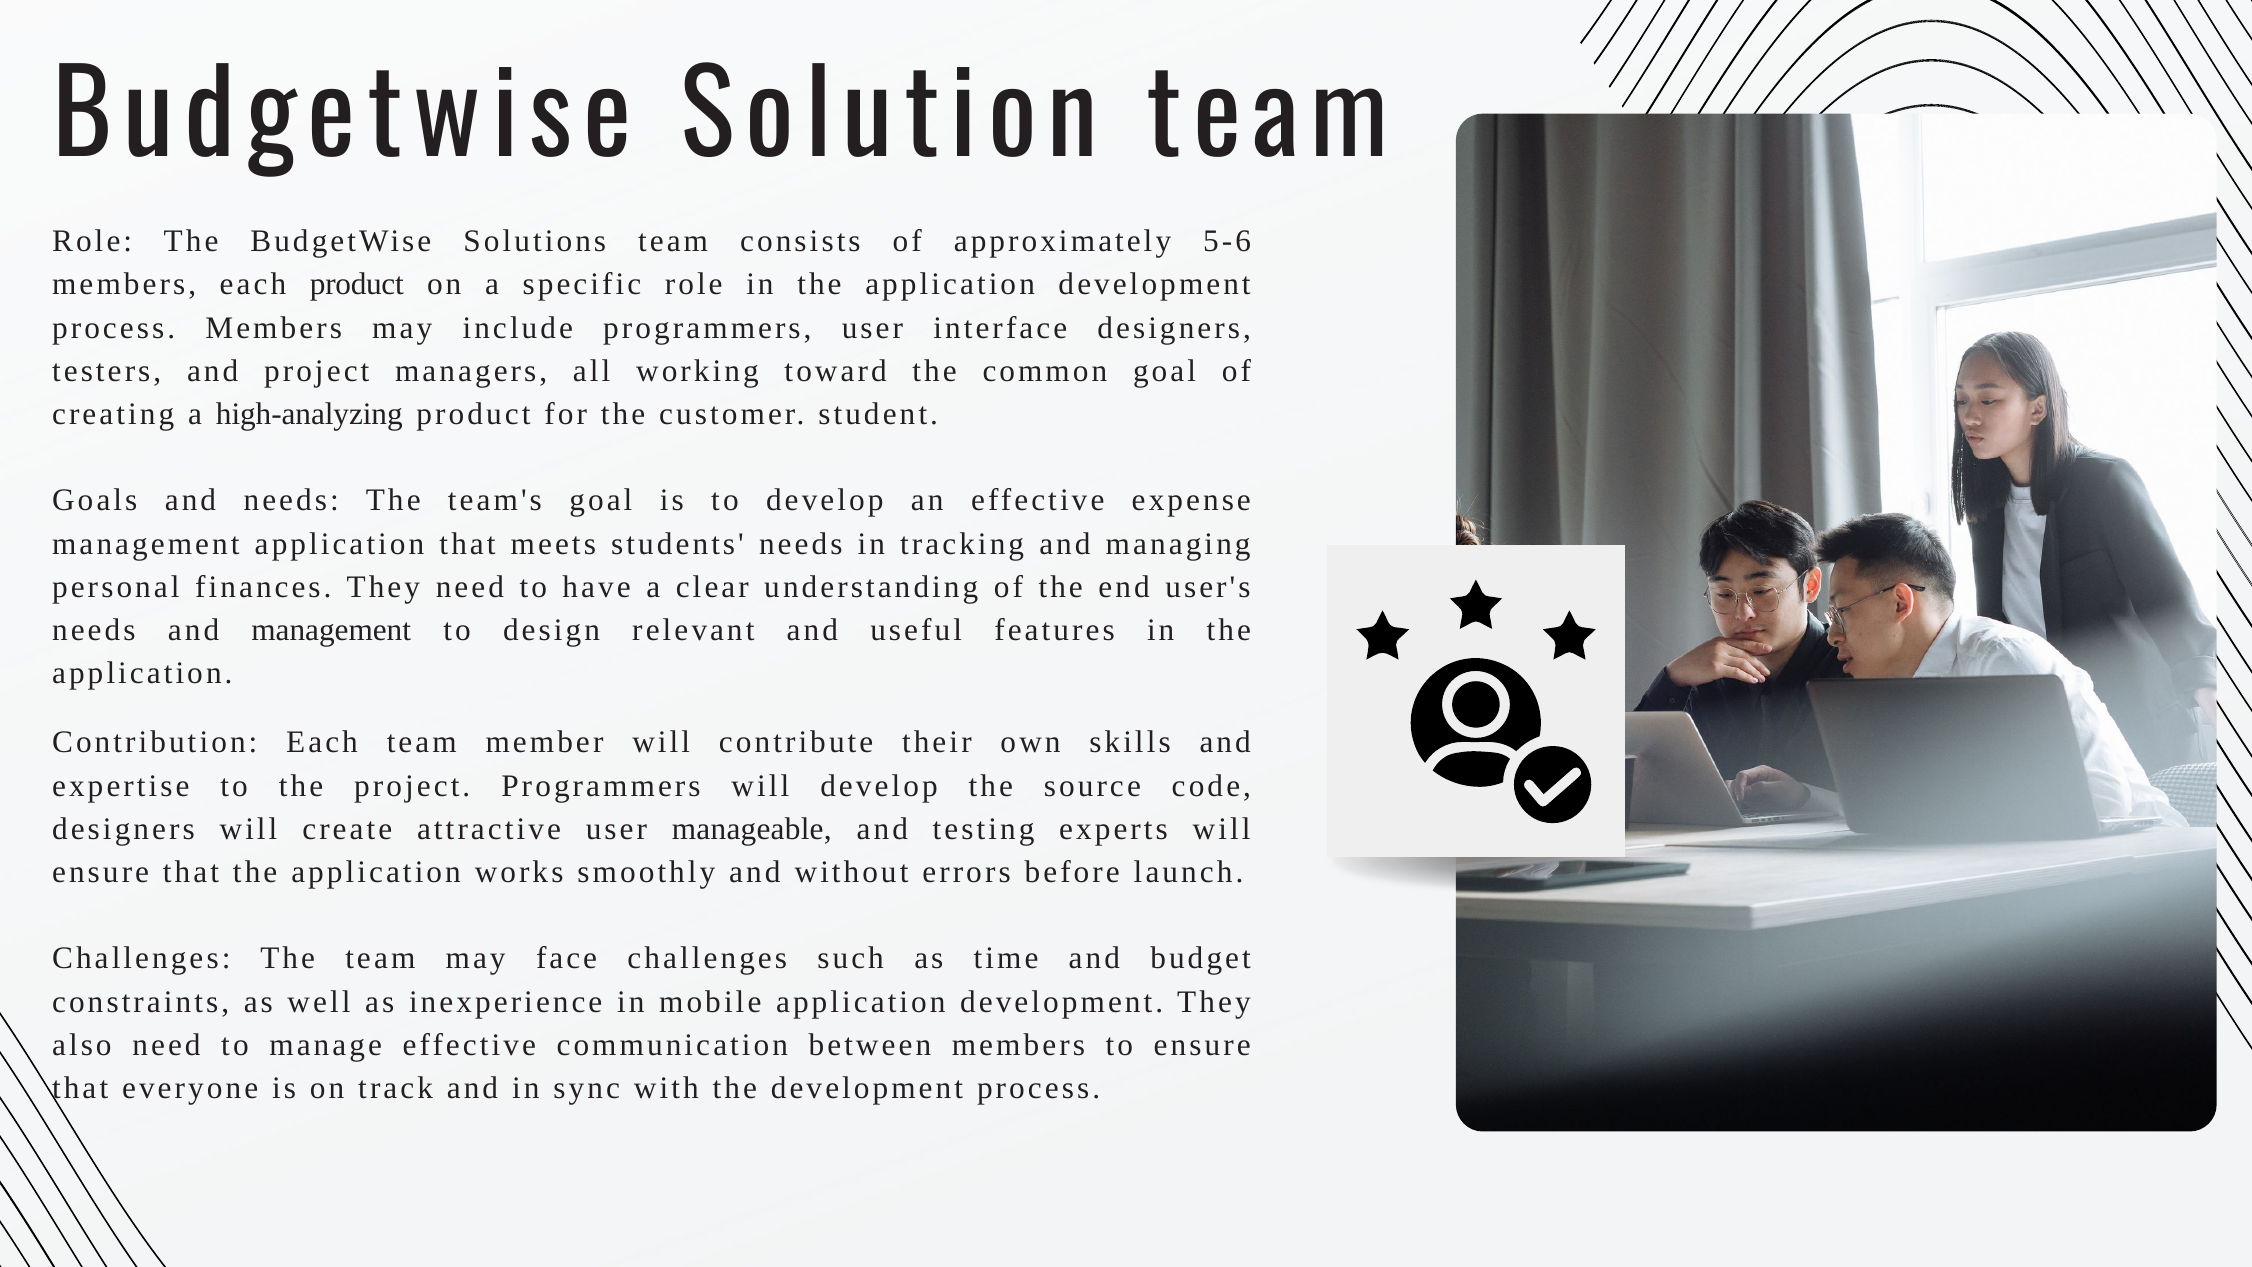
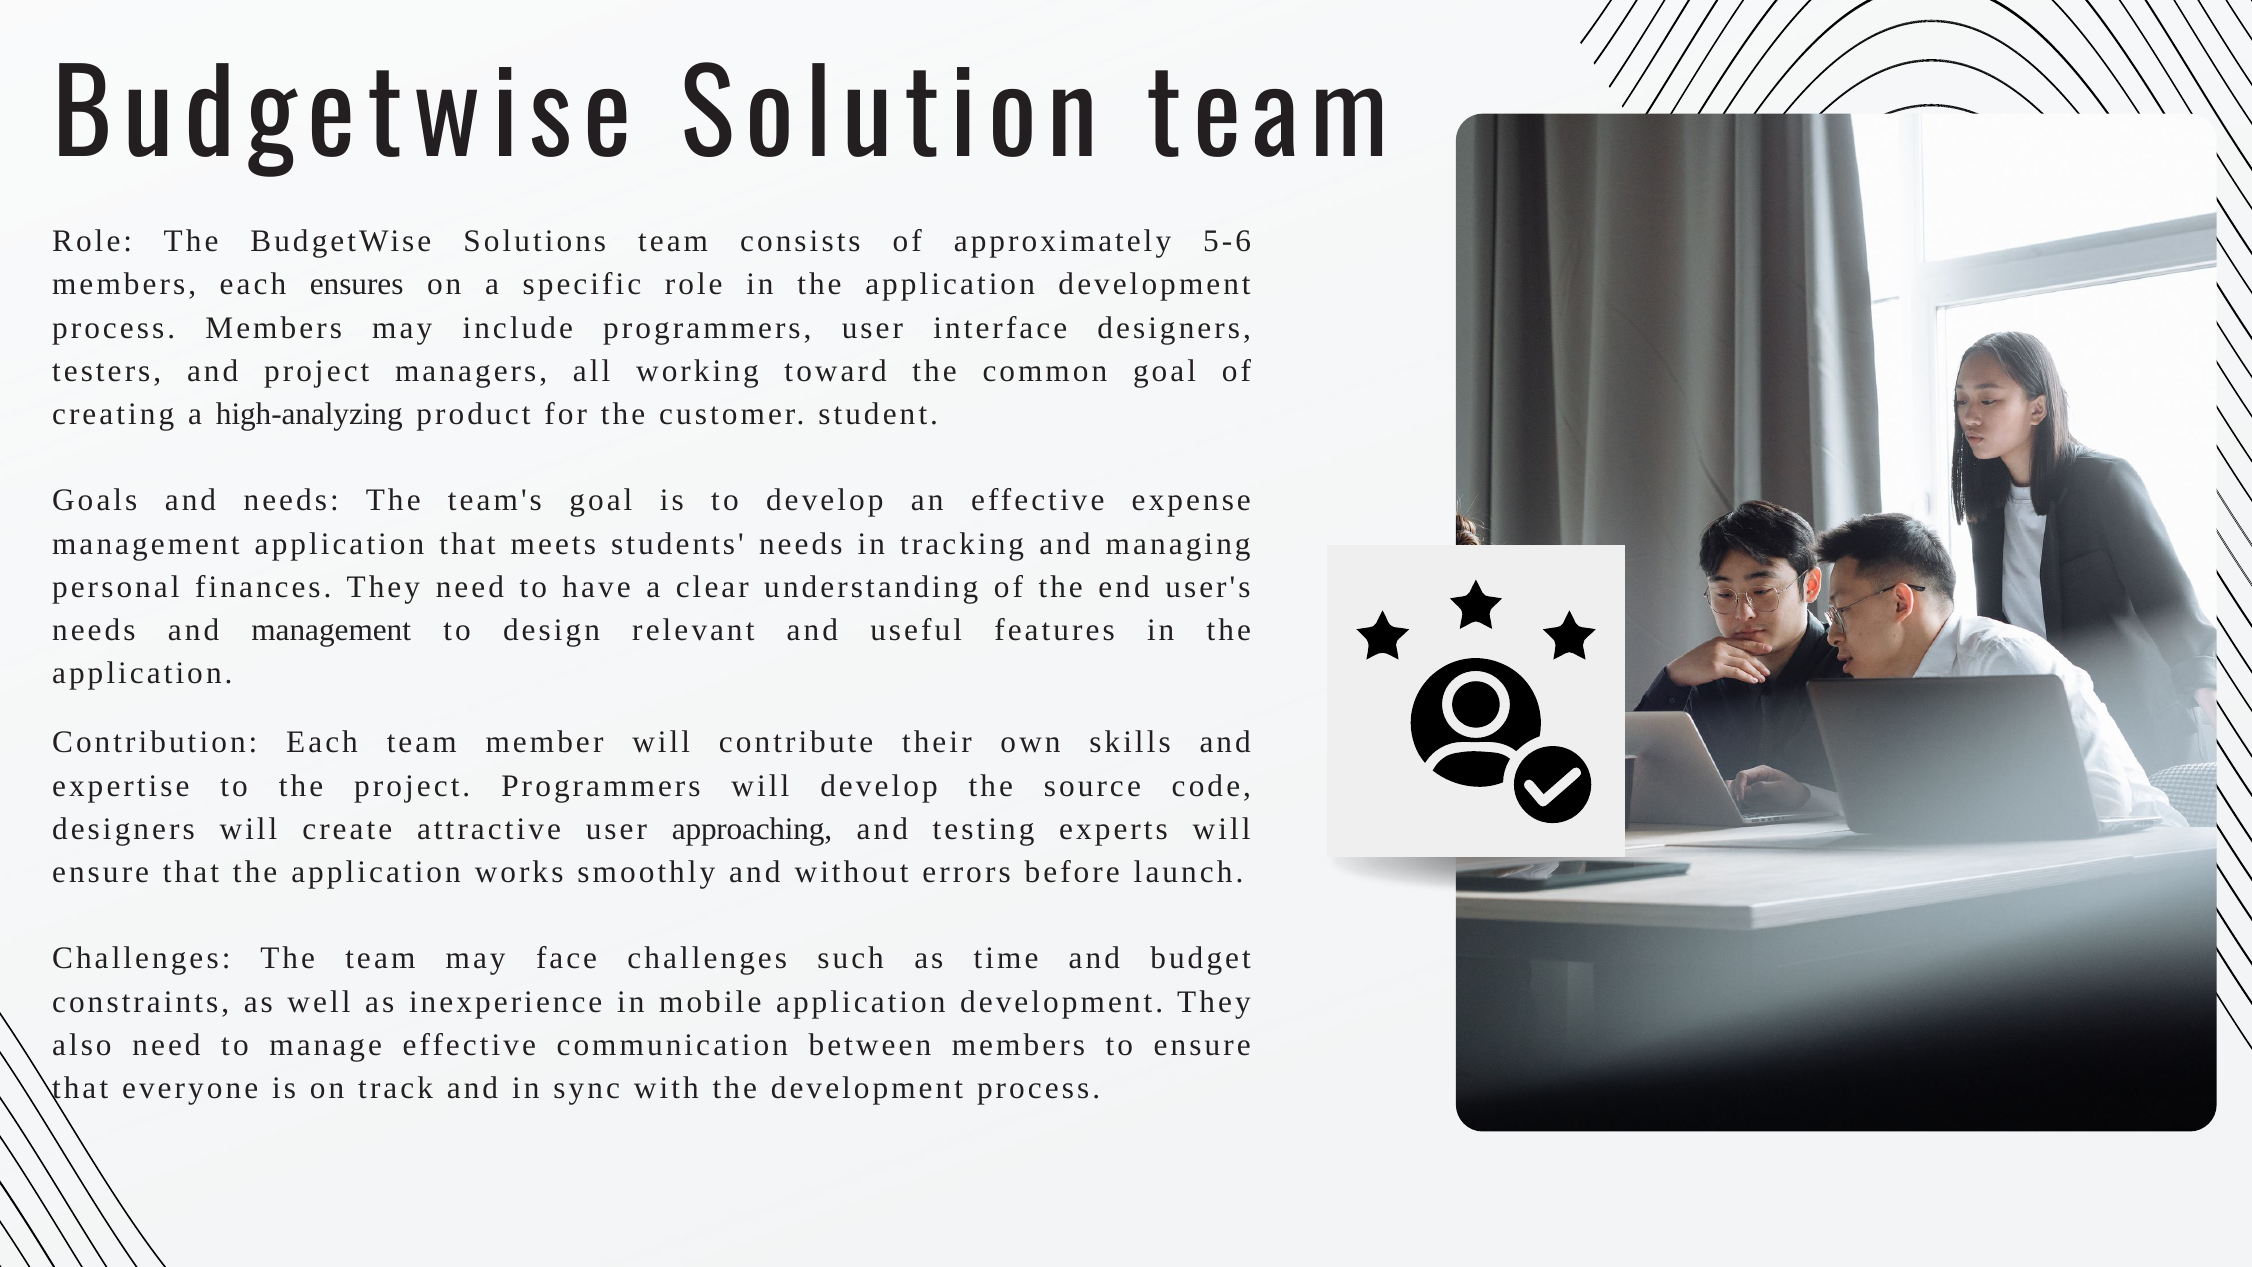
each product: product -> ensures
manageable: manageable -> approaching
